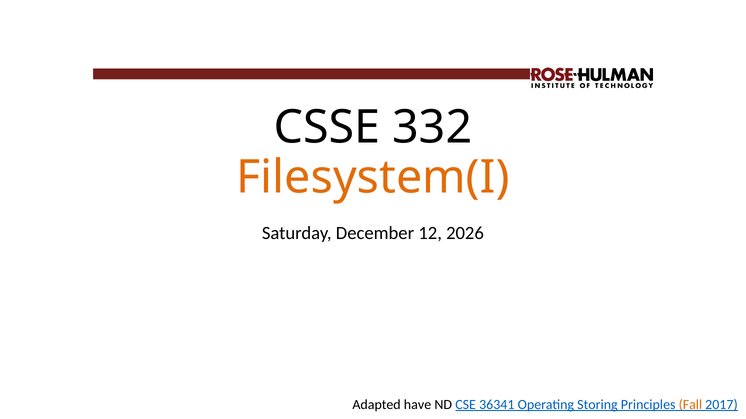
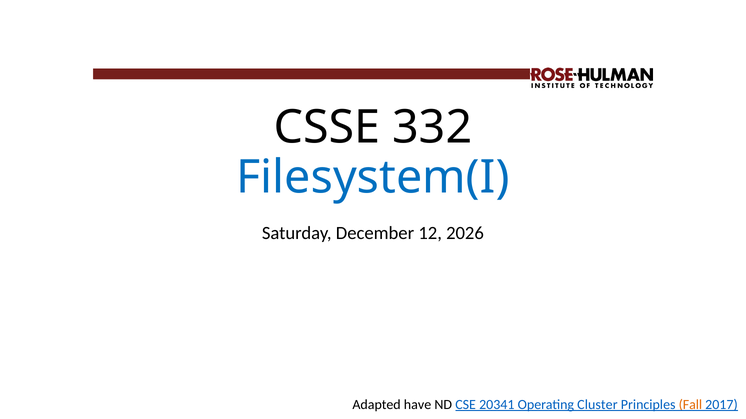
Filesystem(I colour: orange -> blue
36341: 36341 -> 20341
Storing: Storing -> Cluster
